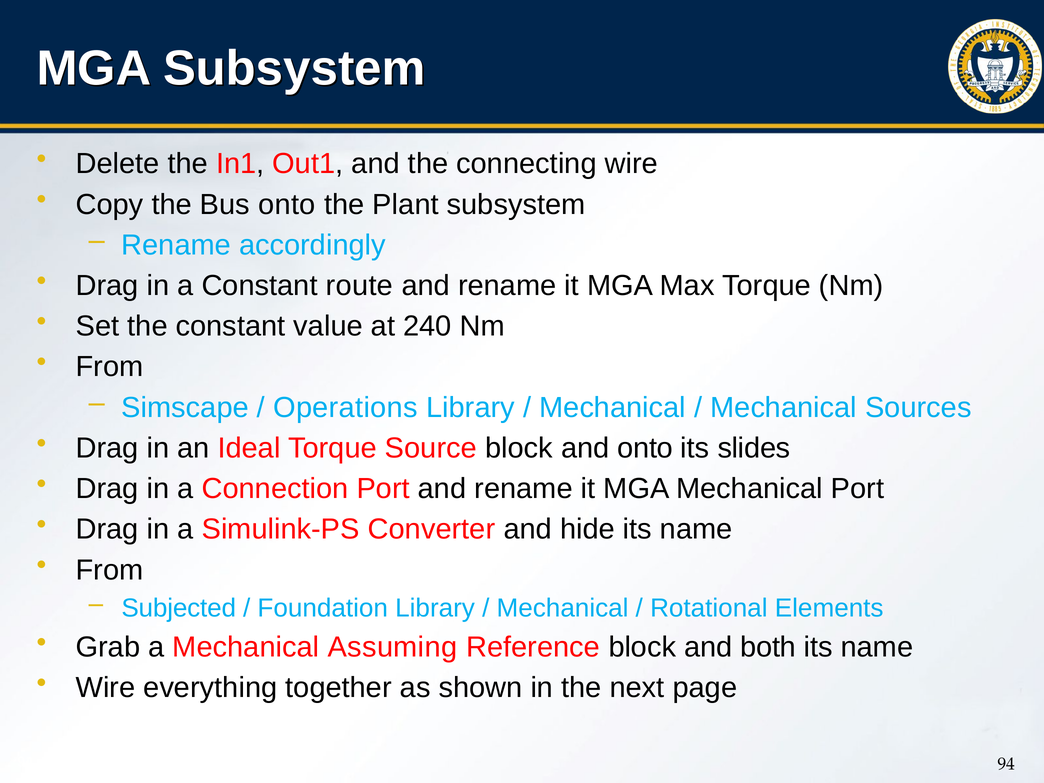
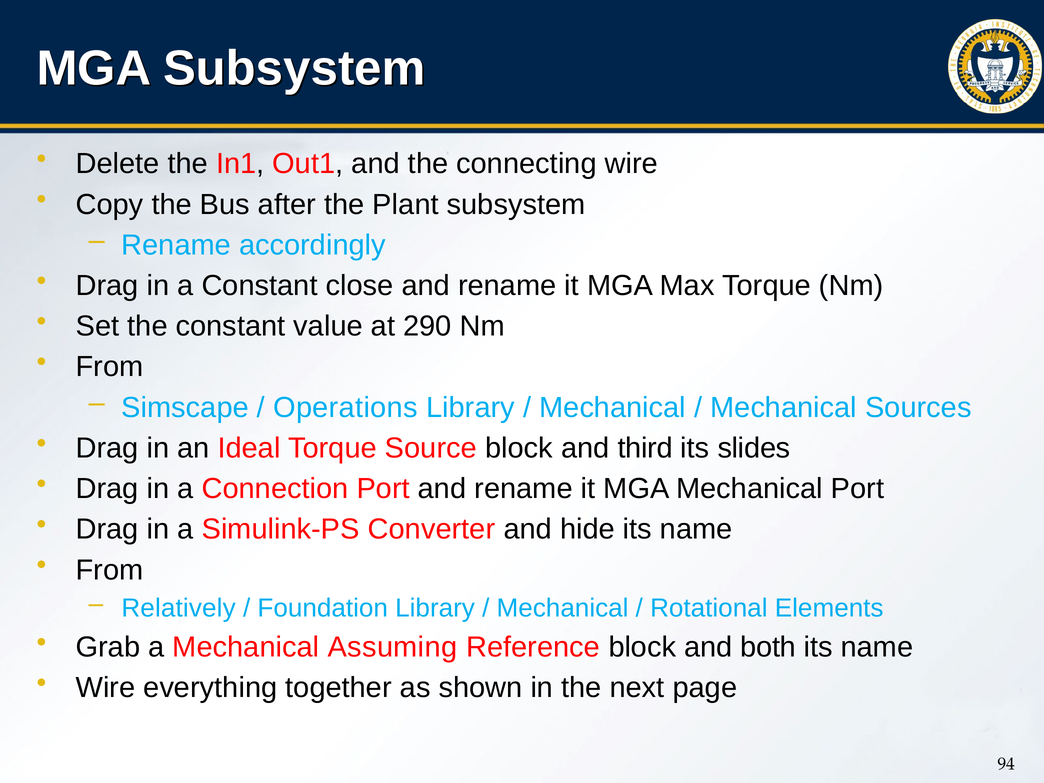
Bus onto: onto -> after
route: route -> close
240: 240 -> 290
and onto: onto -> third
Subjected: Subjected -> Relatively
